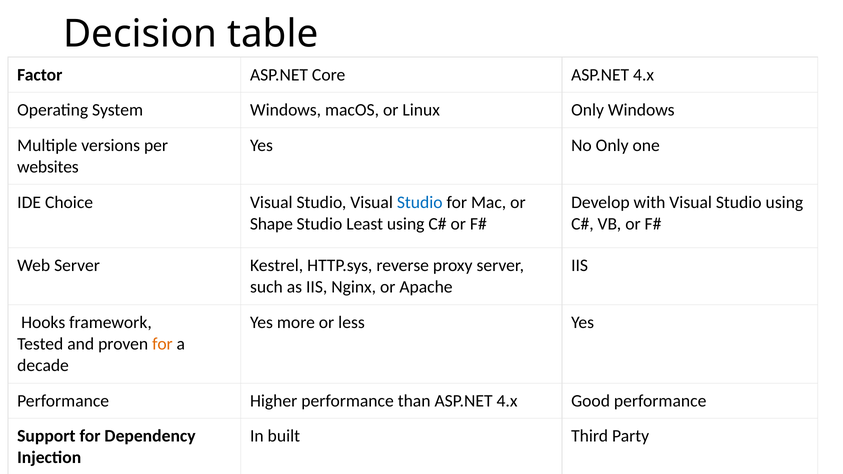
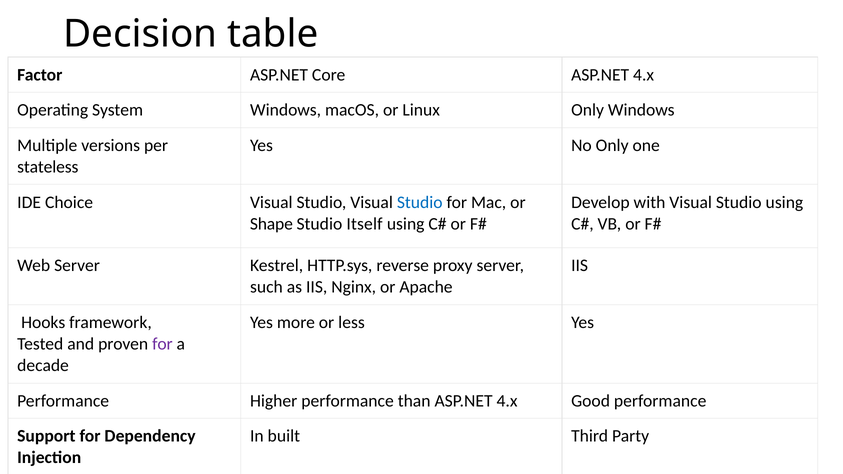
websites: websites -> stateless
Least: Least -> Itself
for at (162, 344) colour: orange -> purple
